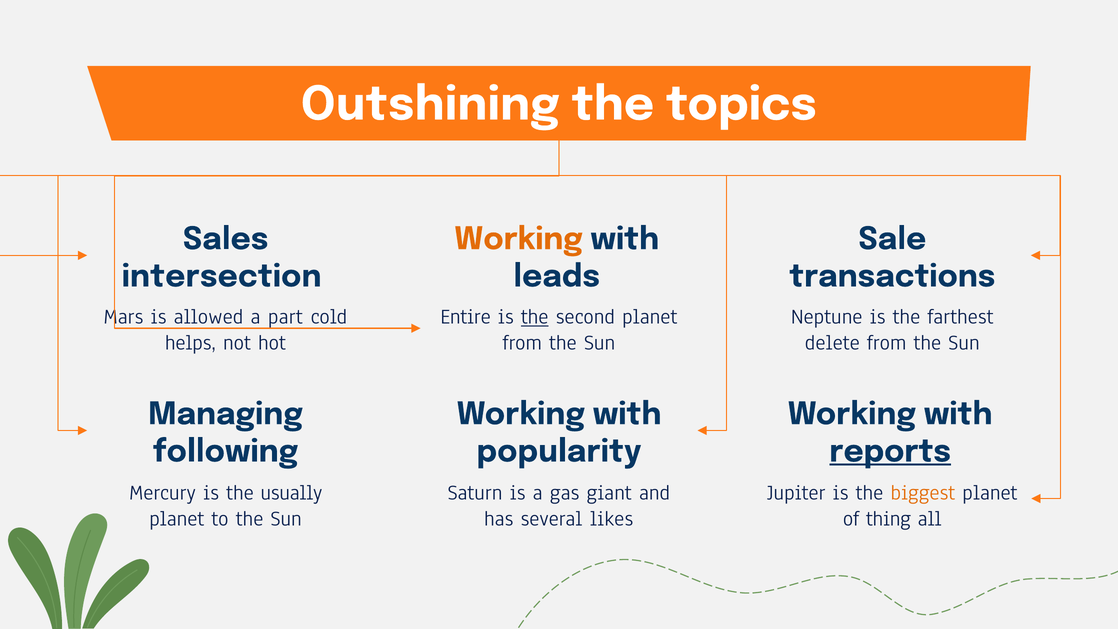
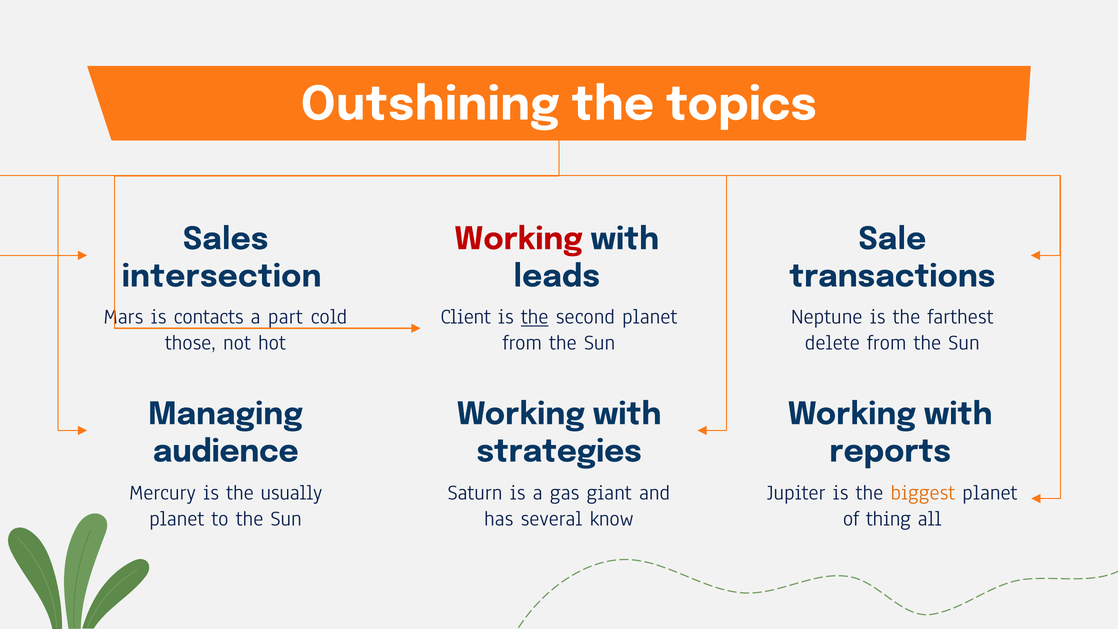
Working at (519, 239) colour: orange -> red
allowed: allowed -> contacts
Entire: Entire -> Client
helps: helps -> those
following: following -> audience
popularity: popularity -> strategies
reports underline: present -> none
likes: likes -> know
